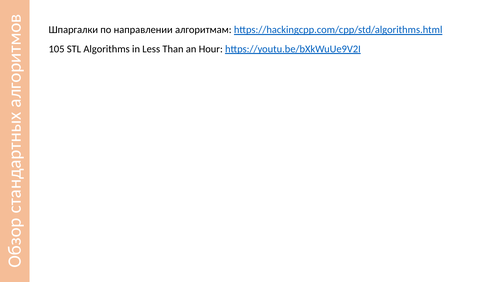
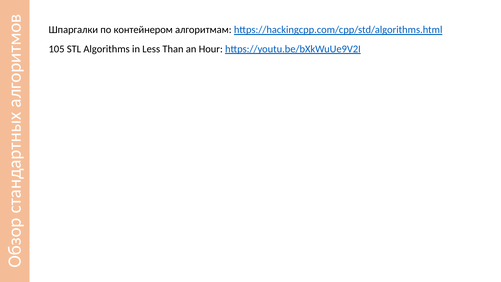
направлении: направлении -> контейнером
